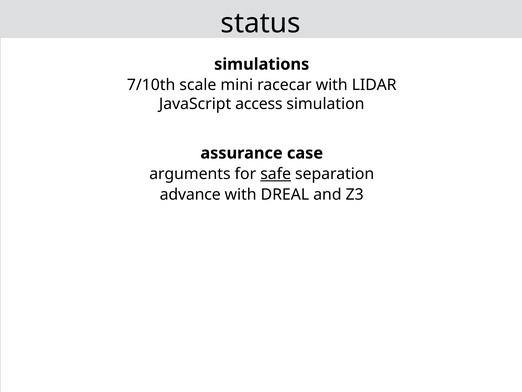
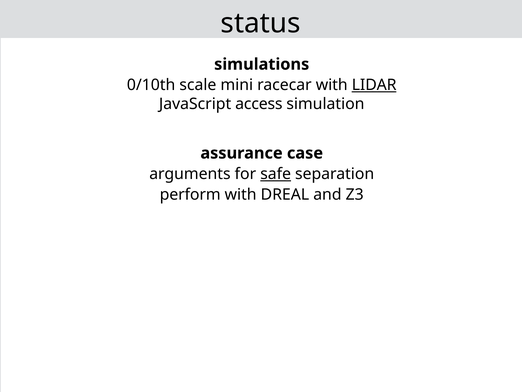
7/10th: 7/10th -> 0/10th
LIDAR underline: none -> present
advance: advance -> perform
